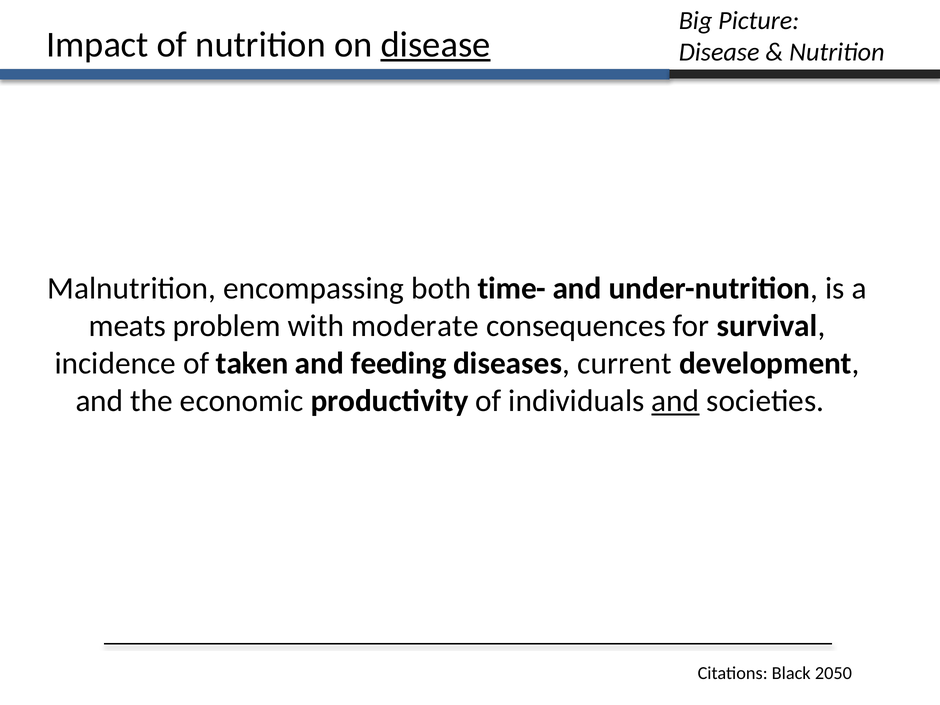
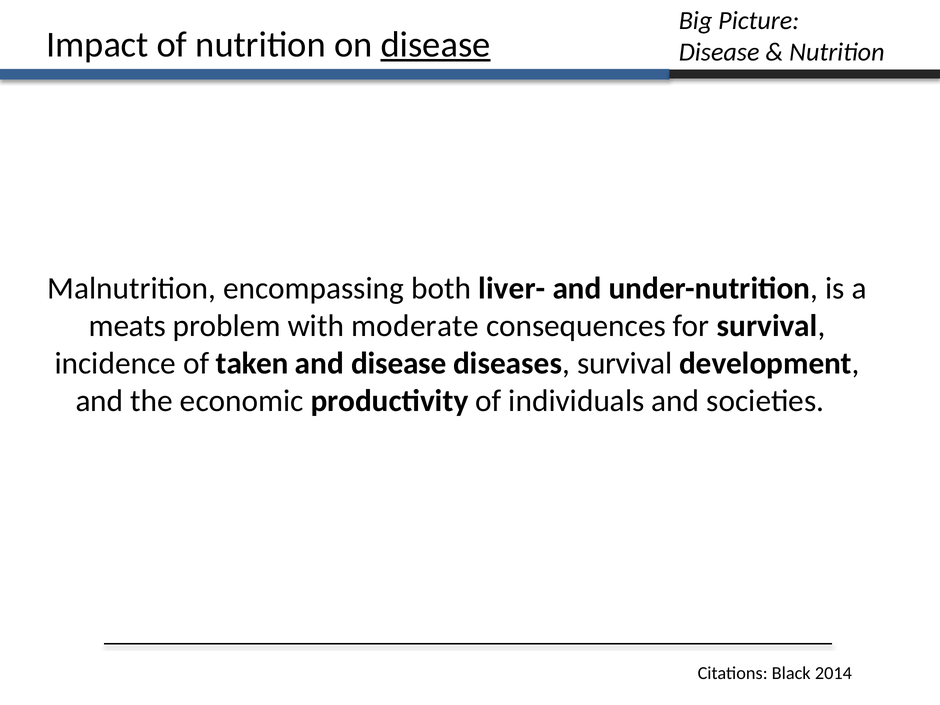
time-: time- -> liver-
and feeding: feeding -> disease
diseases current: current -> survival
and at (675, 401) underline: present -> none
2050: 2050 -> 2014
